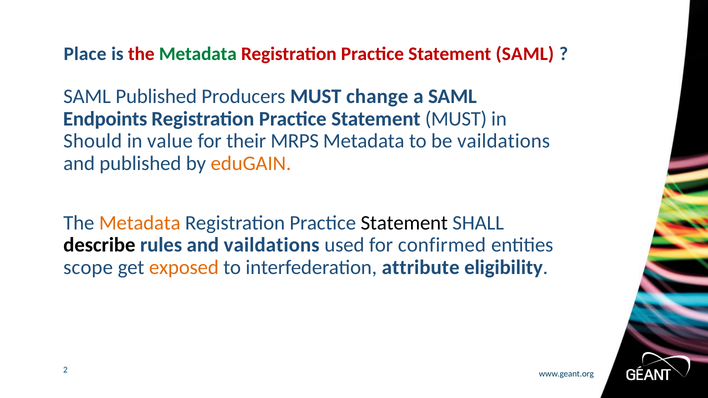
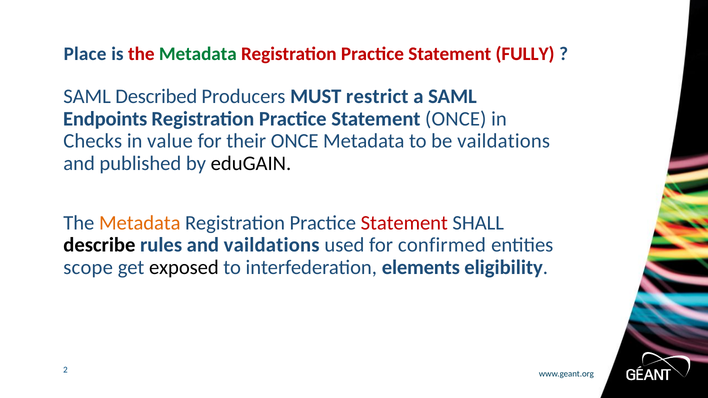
Statement SAML: SAML -> FULLY
SAML Published: Published -> Described
change: change -> restrict
Statement MUST: MUST -> ONCE
Should: Should -> Checks
their MRPS: MRPS -> ONCE
eduGAIN colour: orange -> black
Statement at (404, 223) colour: black -> red
exposed colour: orange -> black
attribute: attribute -> elements
